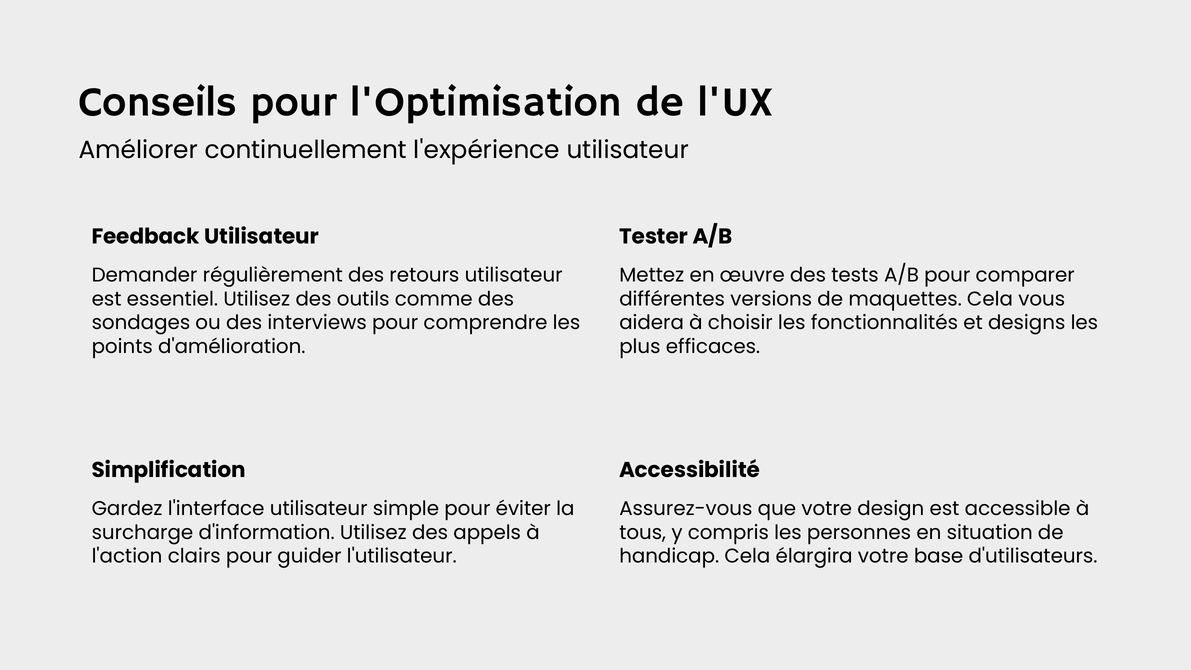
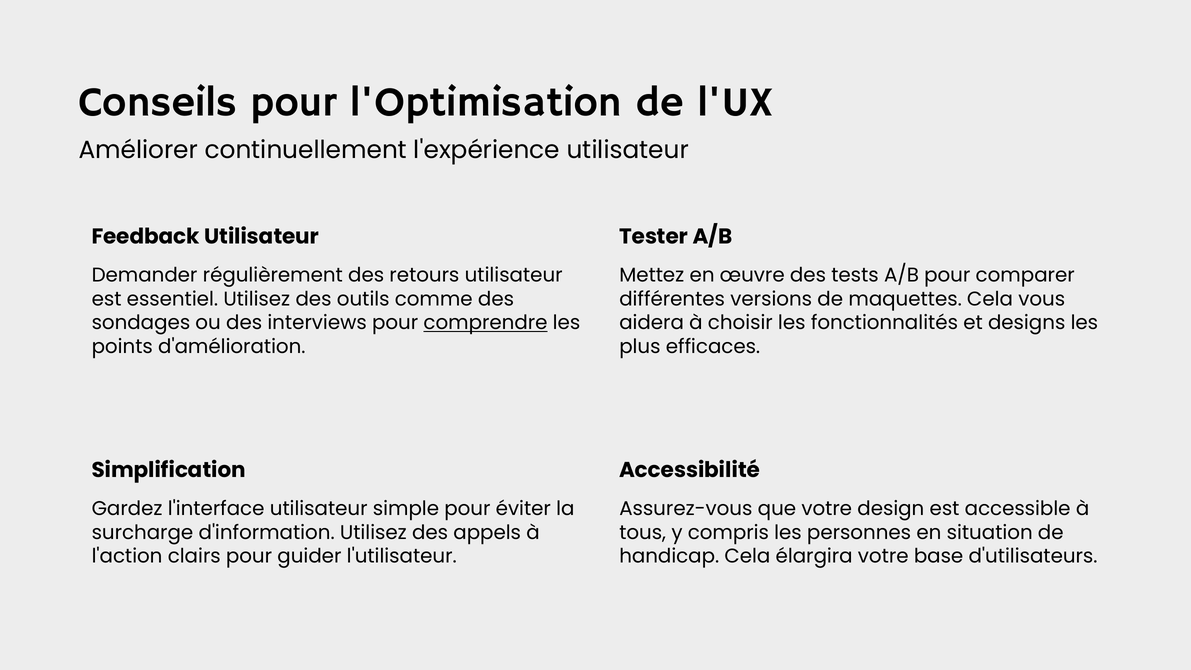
comprendre underline: none -> present
